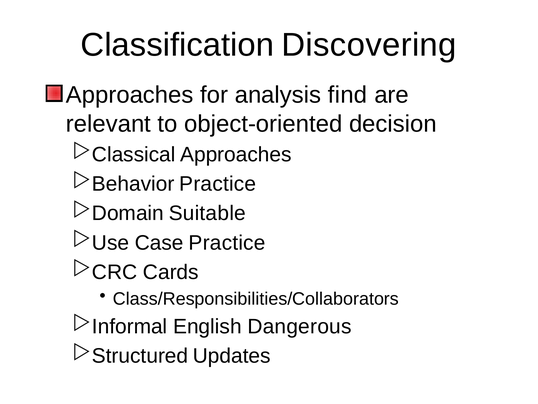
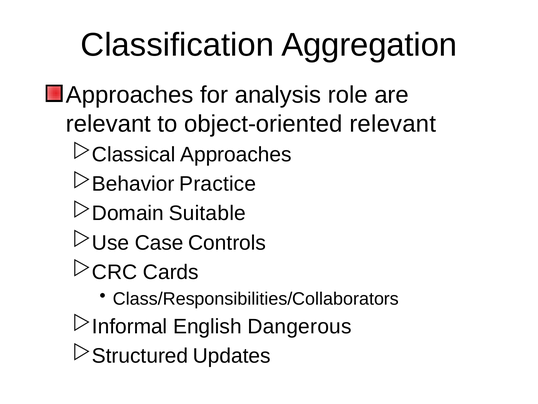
Discovering: Discovering -> Aggregation
find: find -> role
object-oriented decision: decision -> relevant
Case Practice: Practice -> Controls
